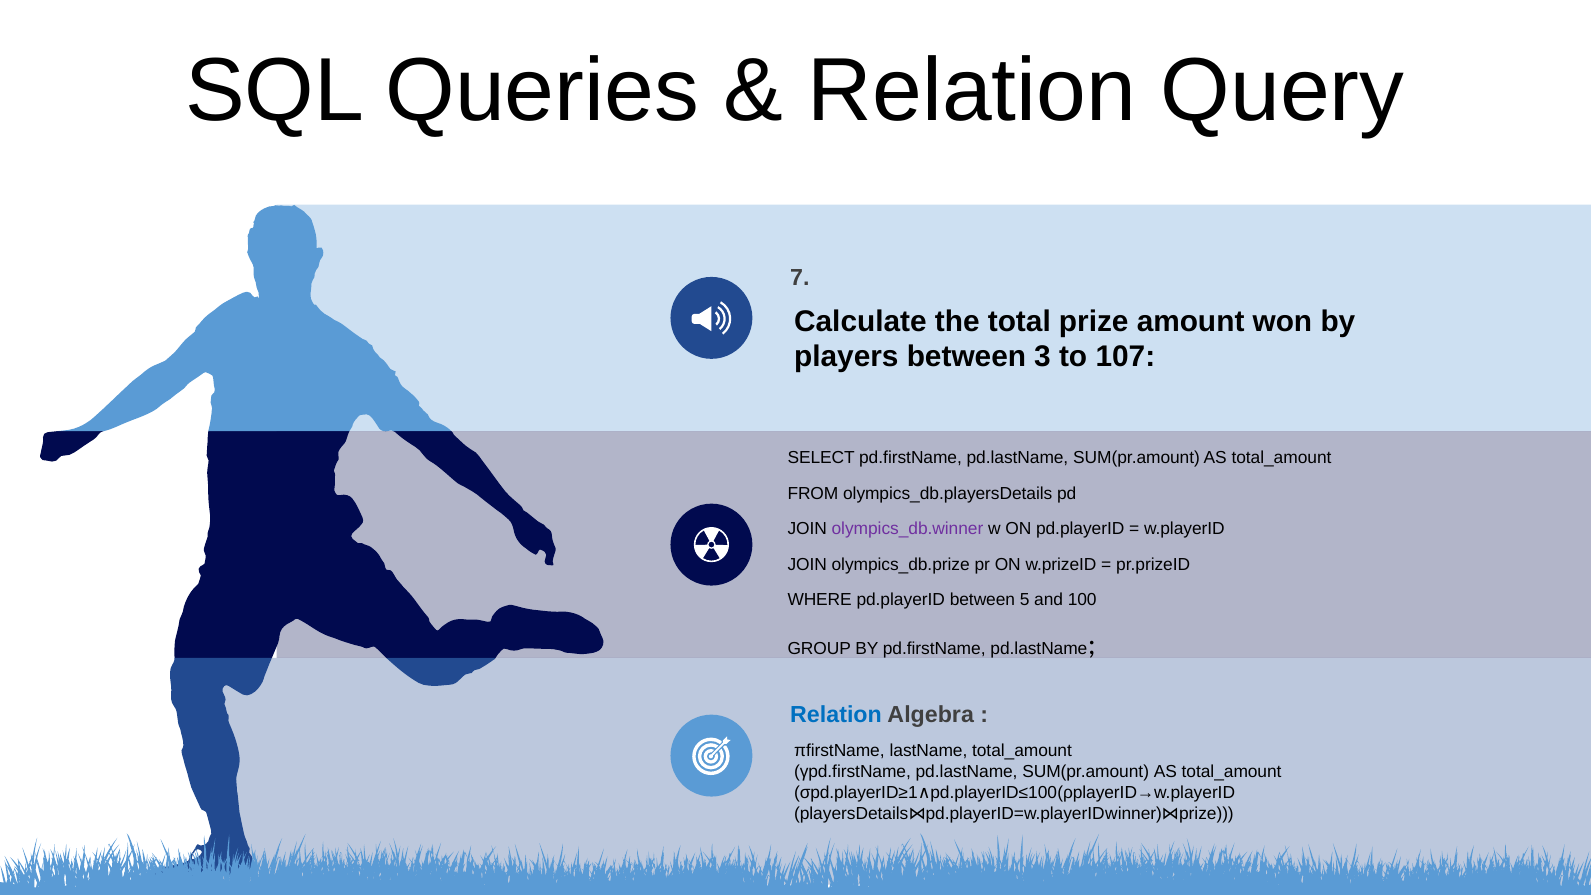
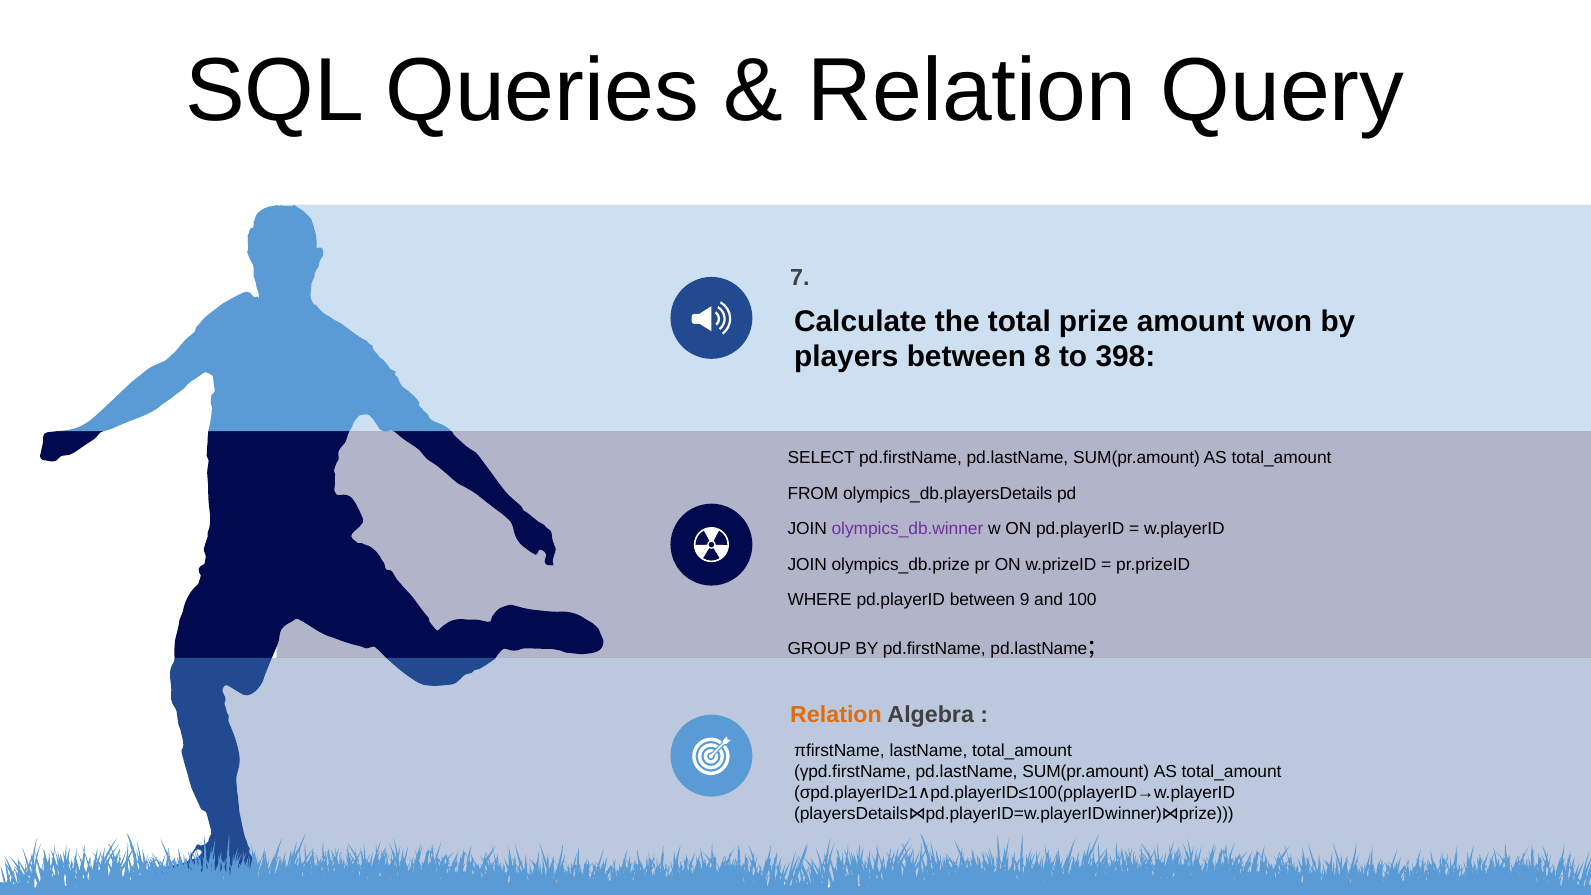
3: 3 -> 8
107: 107 -> 398
5: 5 -> 9
Relation at (836, 715) colour: blue -> orange
